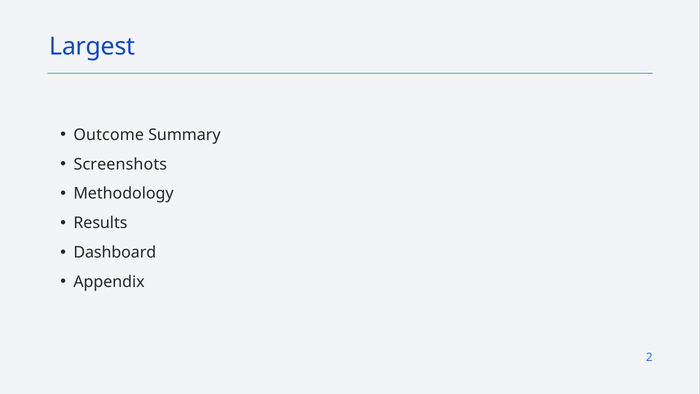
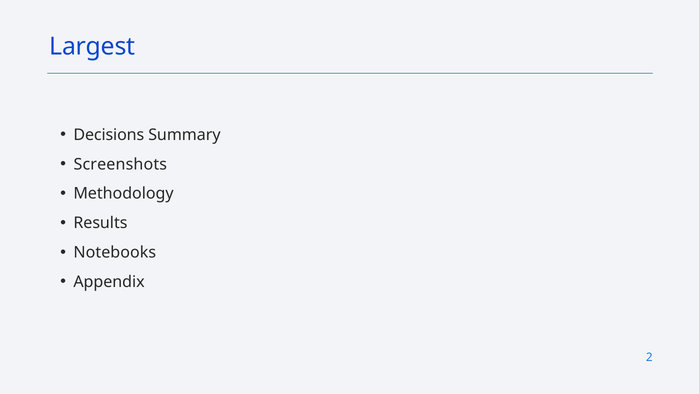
Outcome: Outcome -> Decisions
Dashboard: Dashboard -> Notebooks
